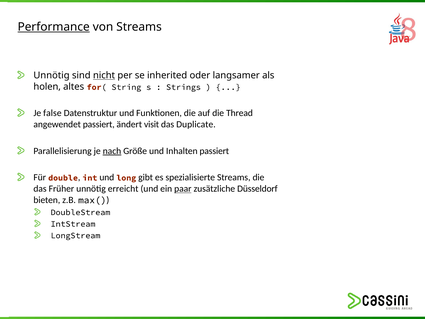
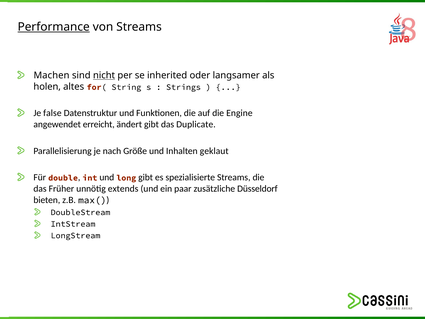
Unnötig at (52, 75): Unnötig -> Machen
Thread: Thread -> Engine
angewendet passiert: passiert -> erreicht
ändert visit: visit -> gibt
nach underline: present -> none
Inhalten passiert: passiert -> geklaut
erreicht: erreicht -> extends
paar underline: present -> none
